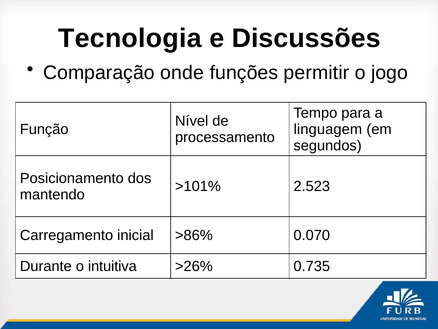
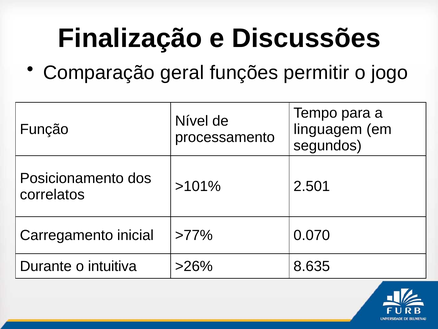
Tecnologia: Tecnologia -> Finalização
onde: onde -> geral
2.523: 2.523 -> 2.501
mantendo: mantendo -> correlatos
>86%: >86% -> >77%
0.735: 0.735 -> 8.635
